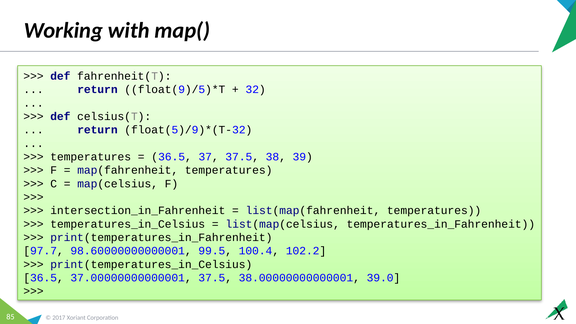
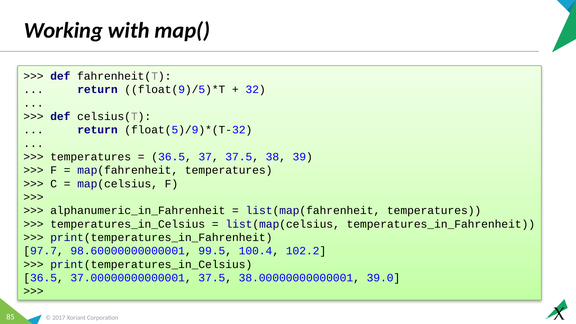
intersection_in_Fahrenheit: intersection_in_Fahrenheit -> alphanumeric_in_Fahrenheit
